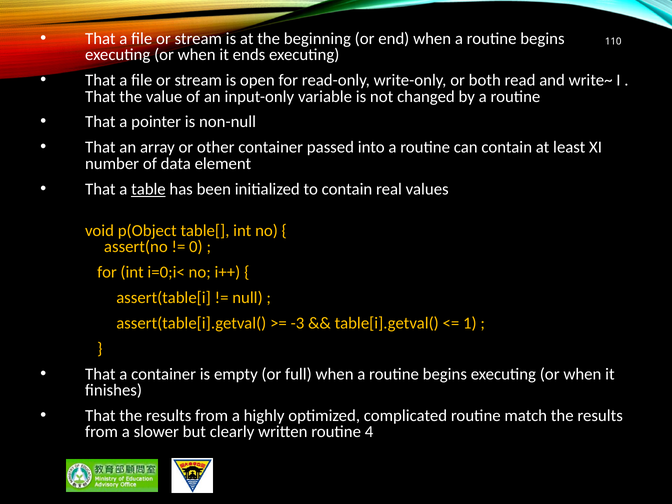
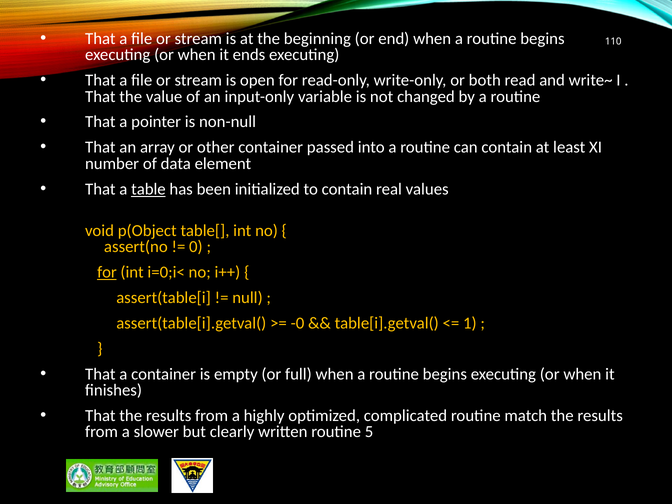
for at (107, 272) underline: none -> present
-3: -3 -> -0
4: 4 -> 5
